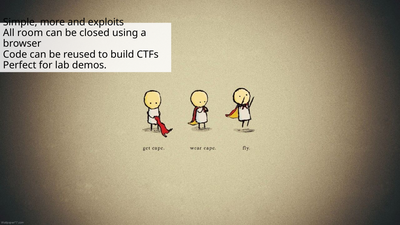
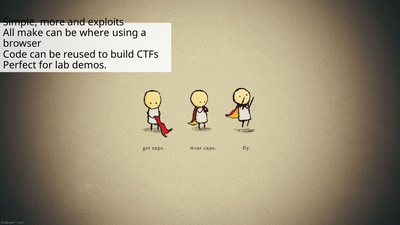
room: room -> make
closed: closed -> where
